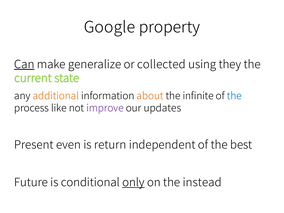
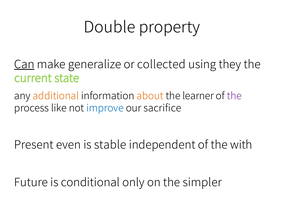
Google: Google -> Double
infinite: infinite -> learner
the at (234, 96) colour: blue -> purple
improve colour: purple -> blue
updates: updates -> sacrifice
return: return -> stable
best: best -> with
only underline: present -> none
instead: instead -> simpler
